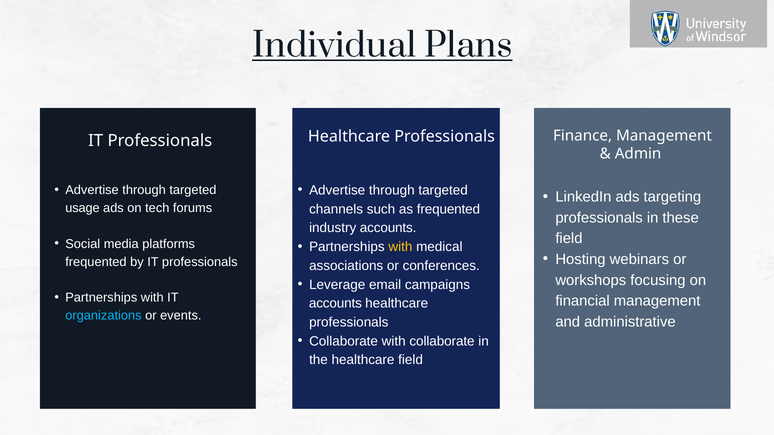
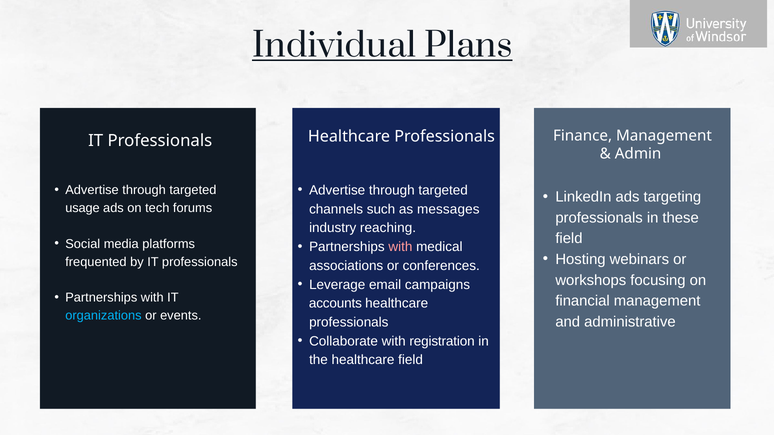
as frequented: frequented -> messages
industry accounts: accounts -> reaching
with at (400, 247) colour: yellow -> pink
with collaborate: collaborate -> registration
